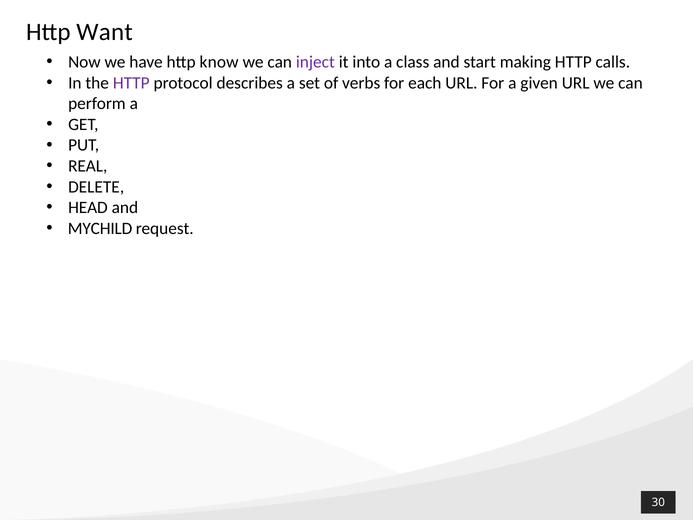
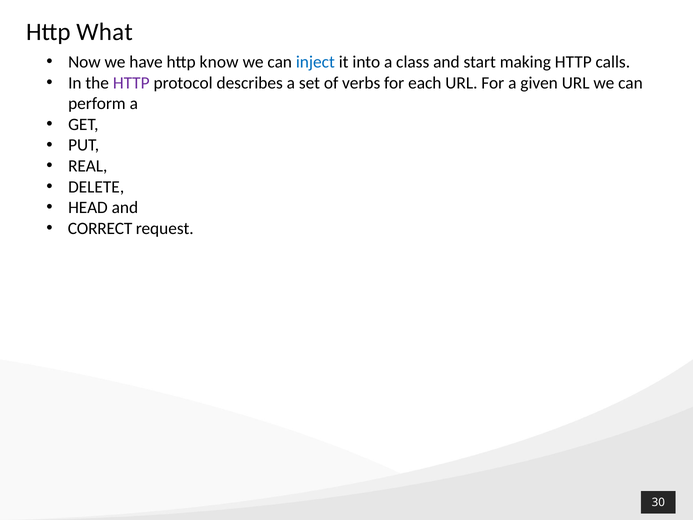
Want: Want -> What
inject colour: purple -> blue
MYCHILD: MYCHILD -> CORRECT
